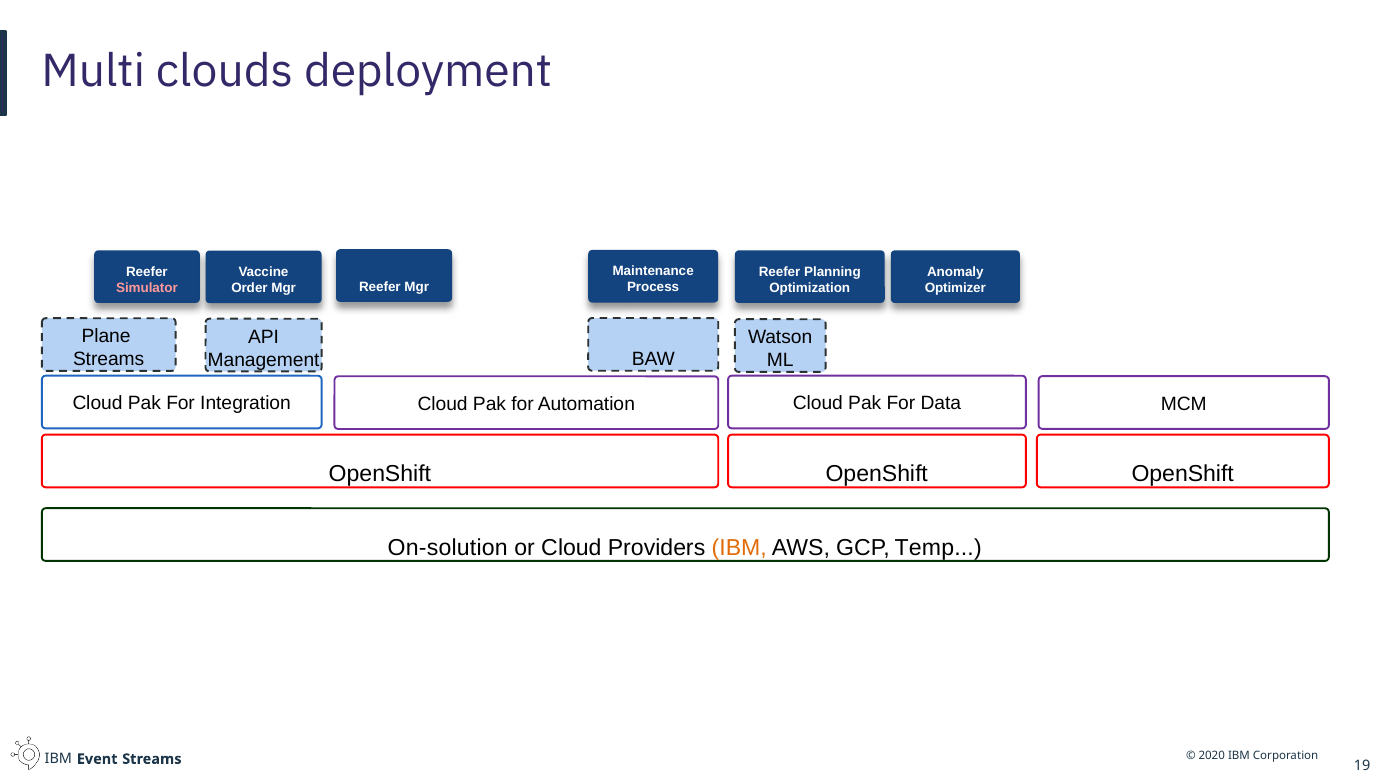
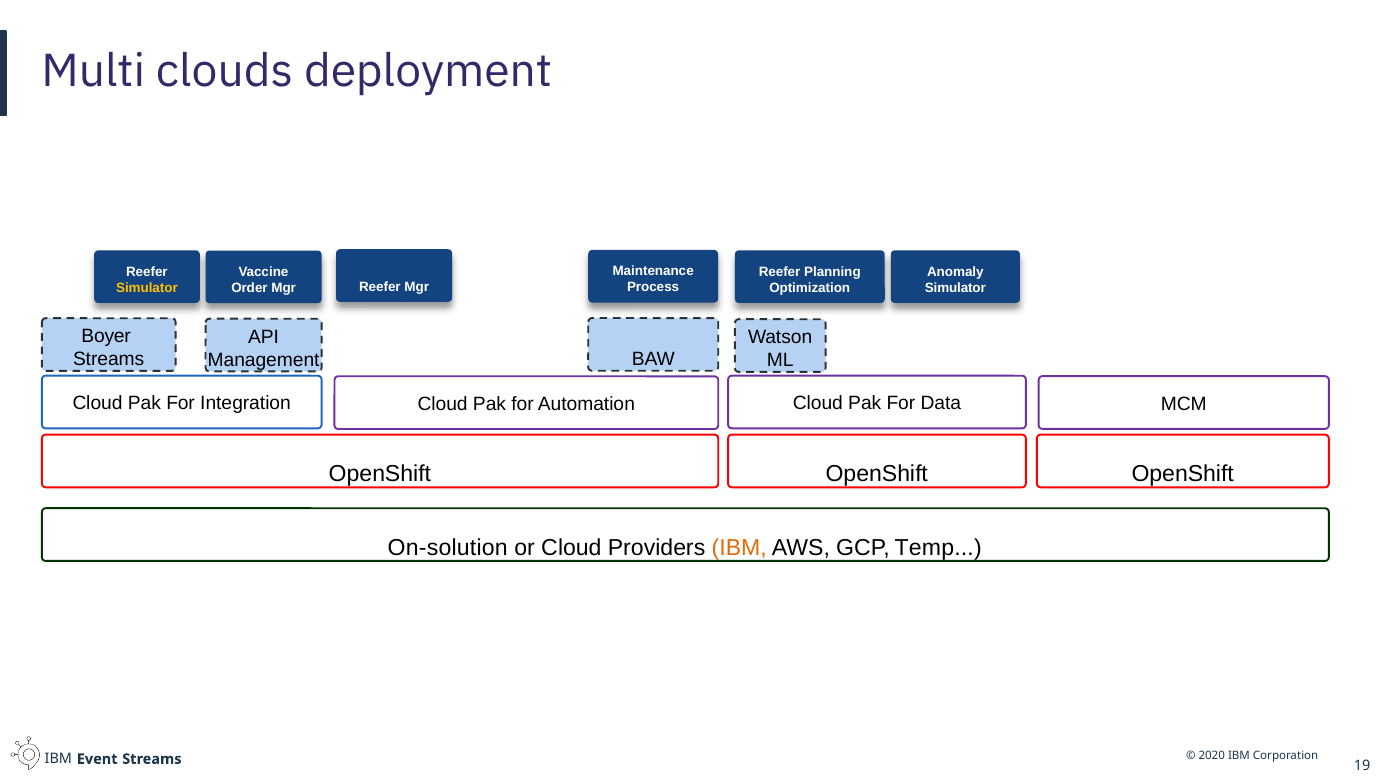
Simulator at (147, 288) colour: pink -> yellow
Optimizer at (955, 288): Optimizer -> Simulator
Plane: Plane -> Boyer
